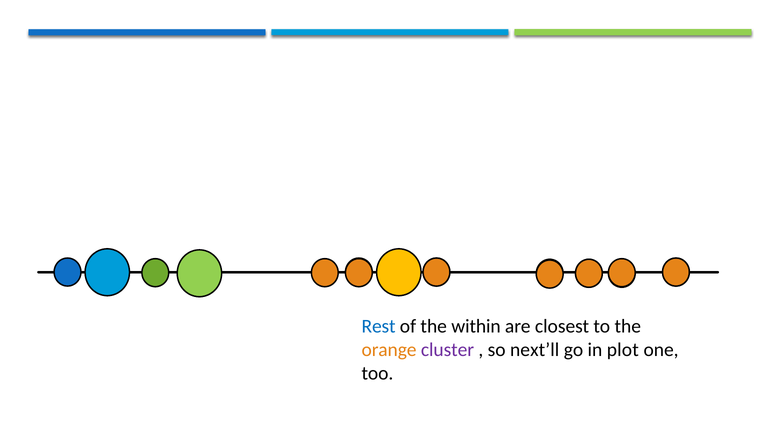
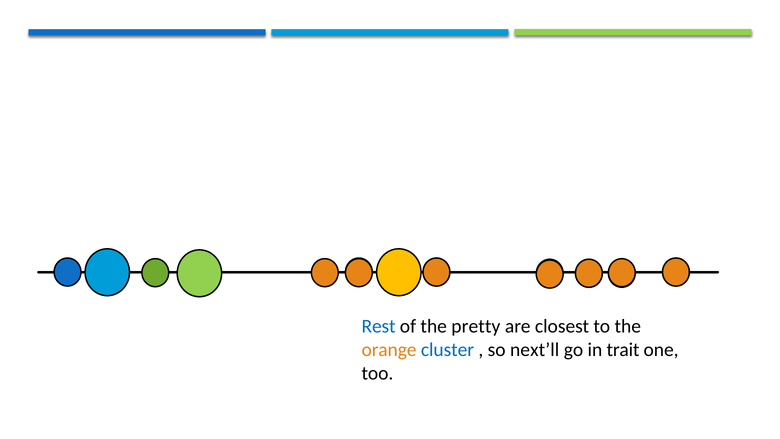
within: within -> pretty
cluster colour: purple -> blue
plot: plot -> trait
